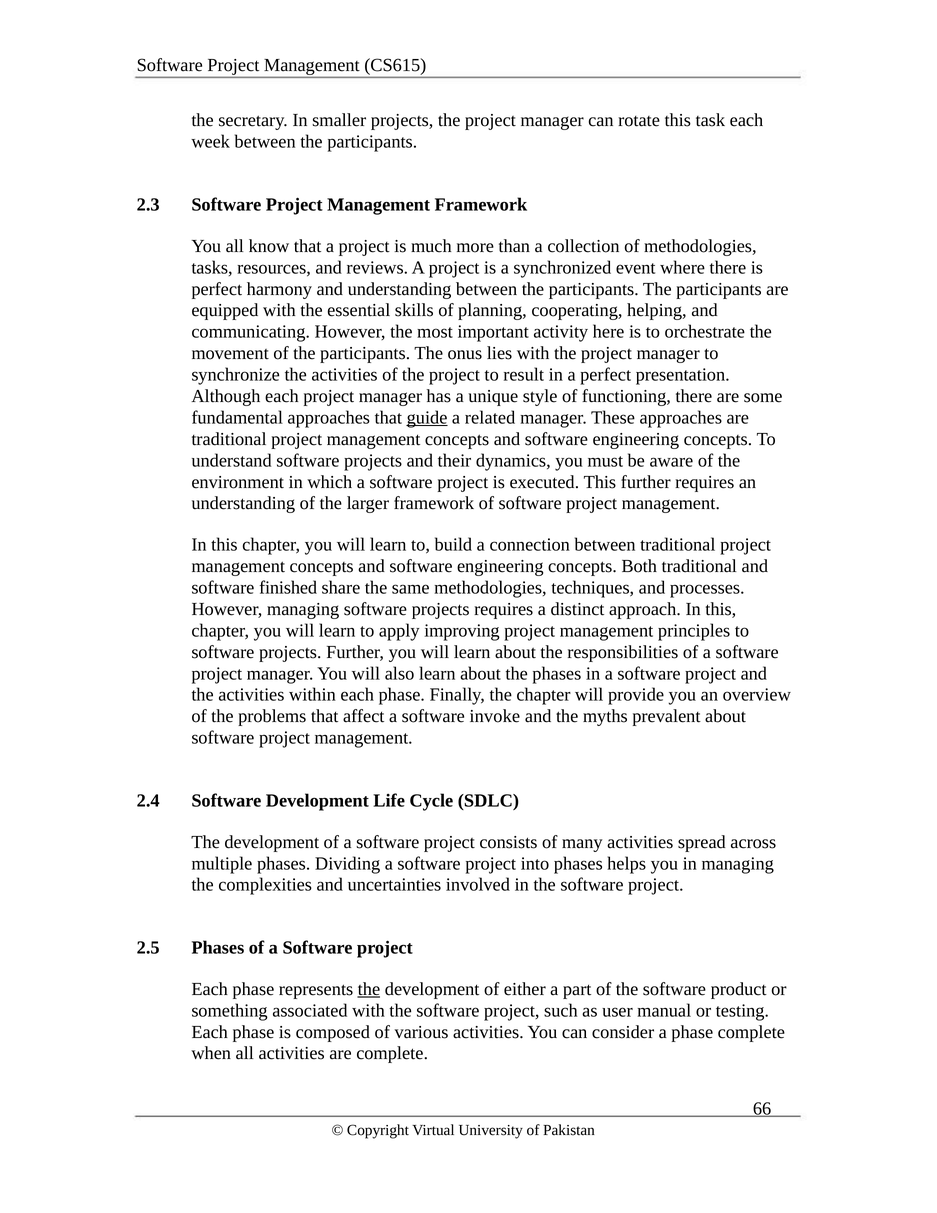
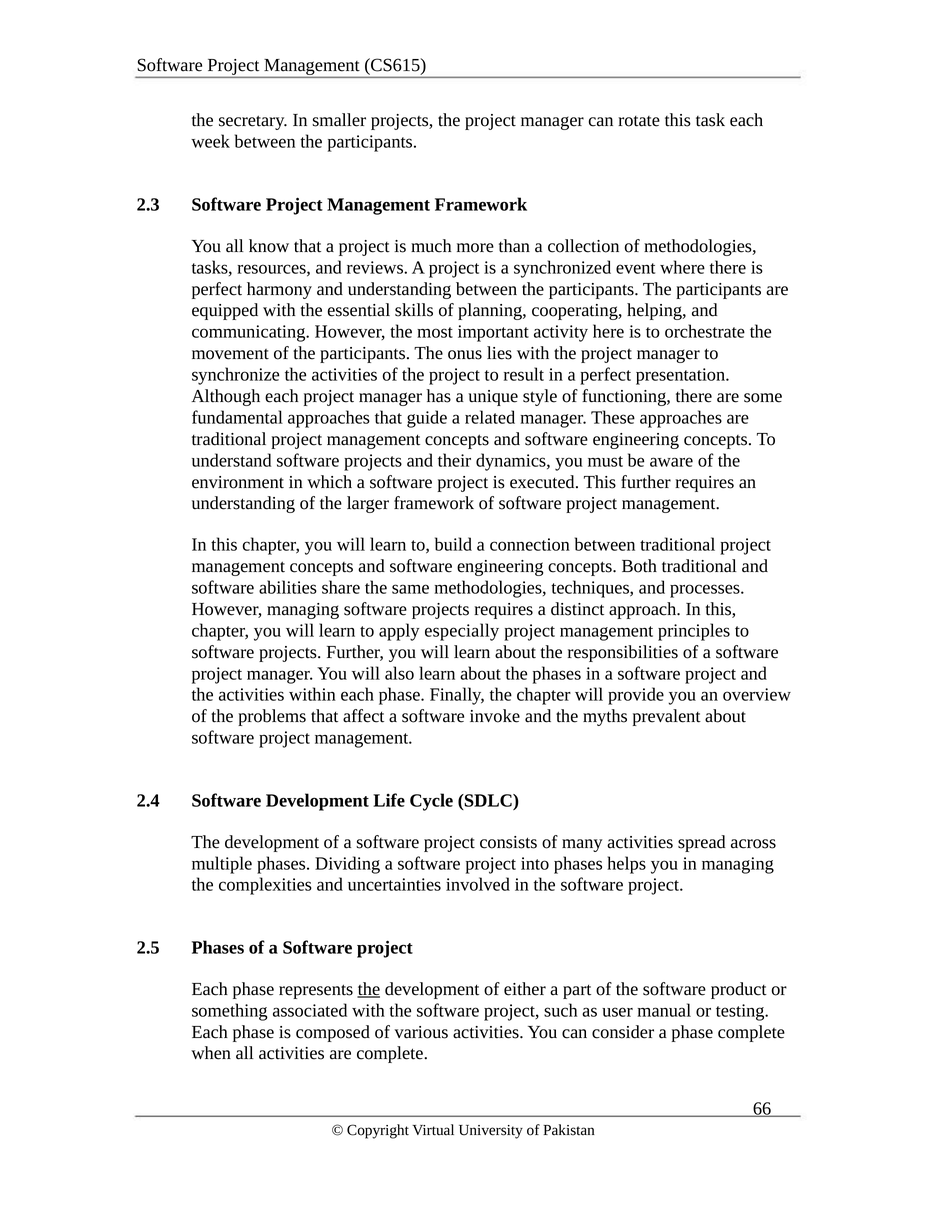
guide underline: present -> none
finished: finished -> abilities
improving: improving -> especially
